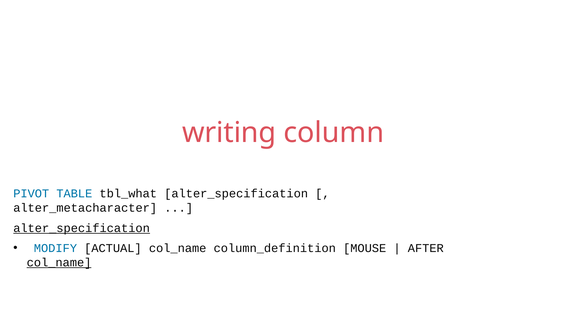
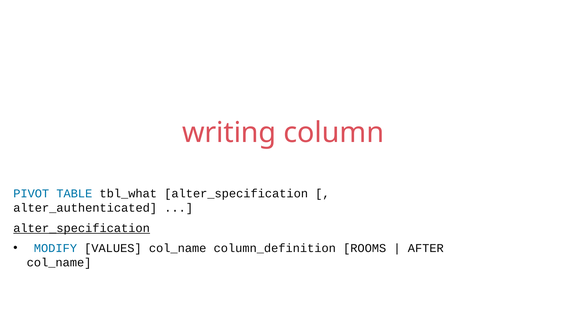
alter_metacharacter: alter_metacharacter -> alter_authenticated
ACTUAL: ACTUAL -> VALUES
MOUSE: MOUSE -> ROOMS
col_name at (59, 262) underline: present -> none
